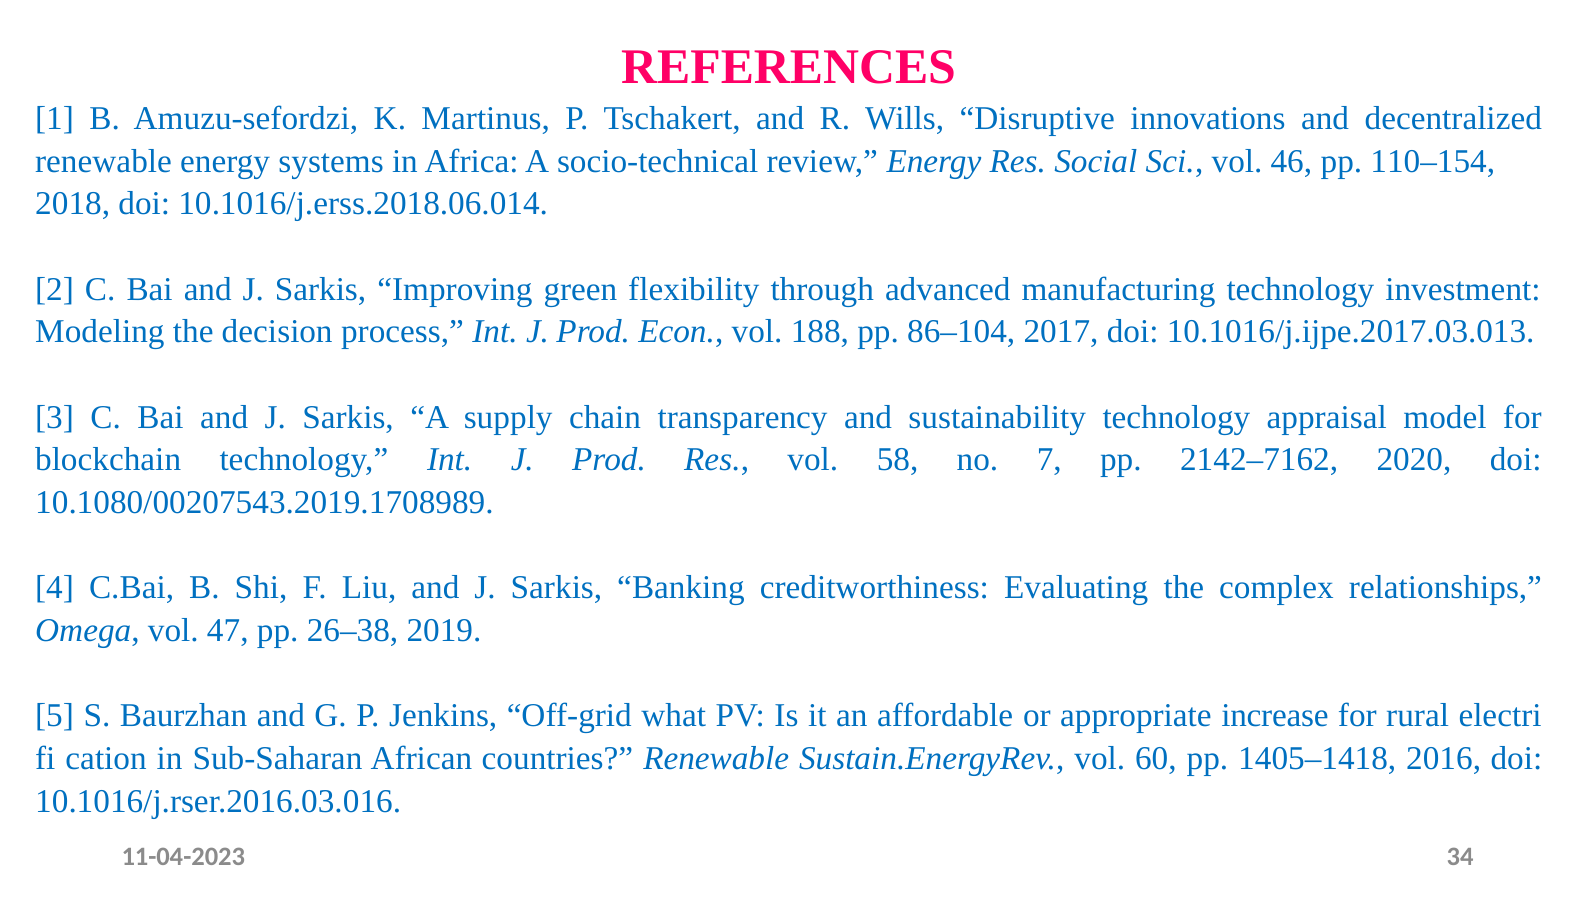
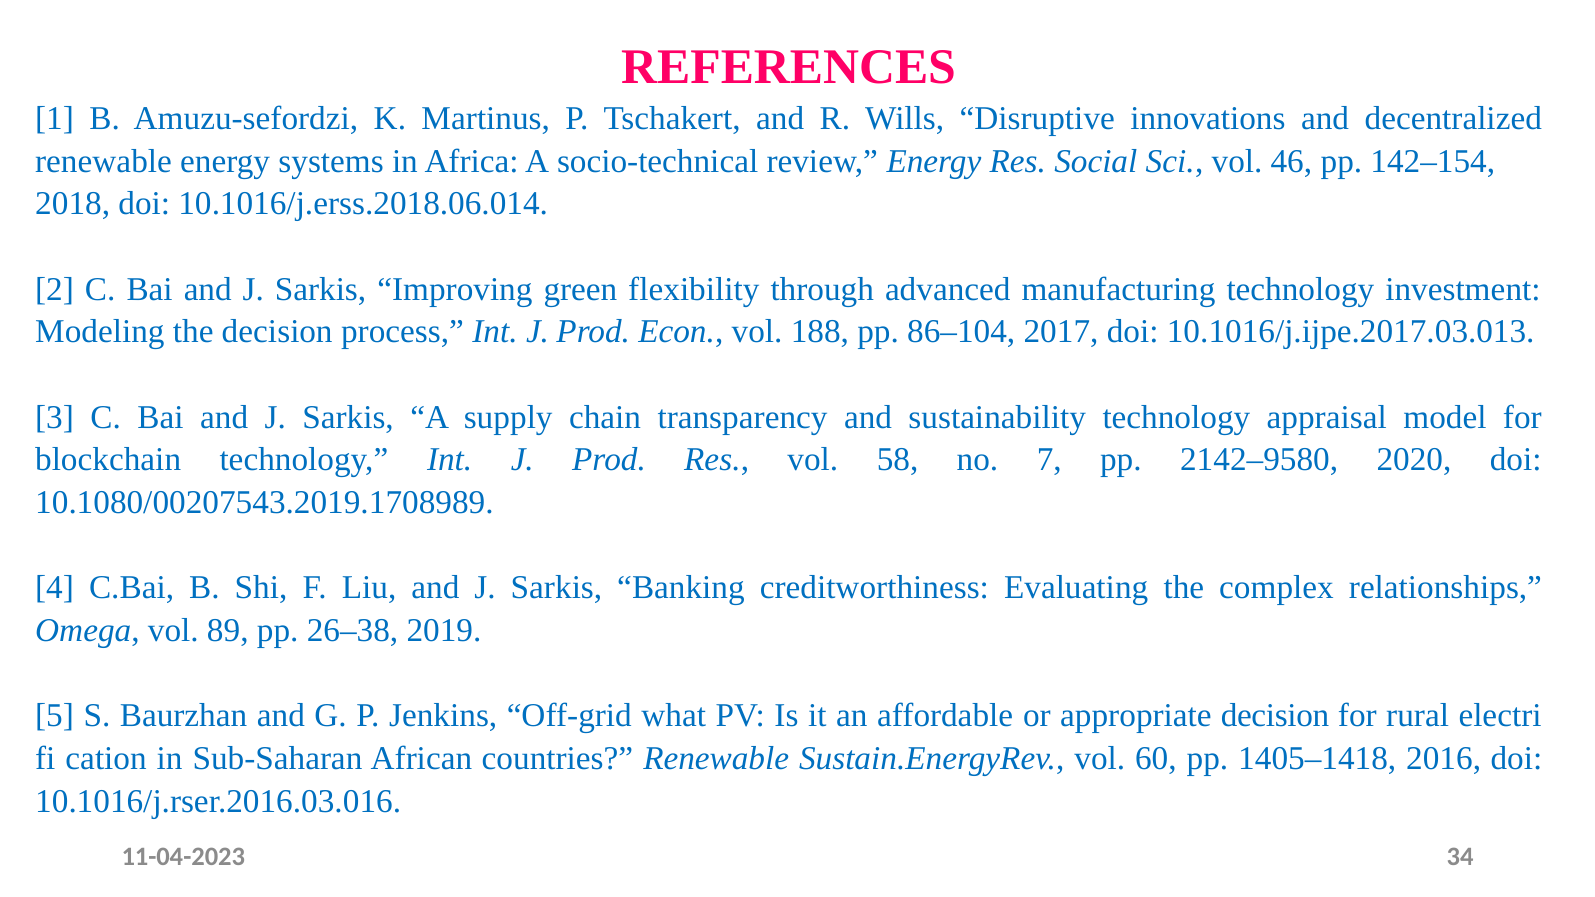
110–154: 110–154 -> 142–154
2142–7162: 2142–7162 -> 2142–9580
47: 47 -> 89
appropriate increase: increase -> decision
